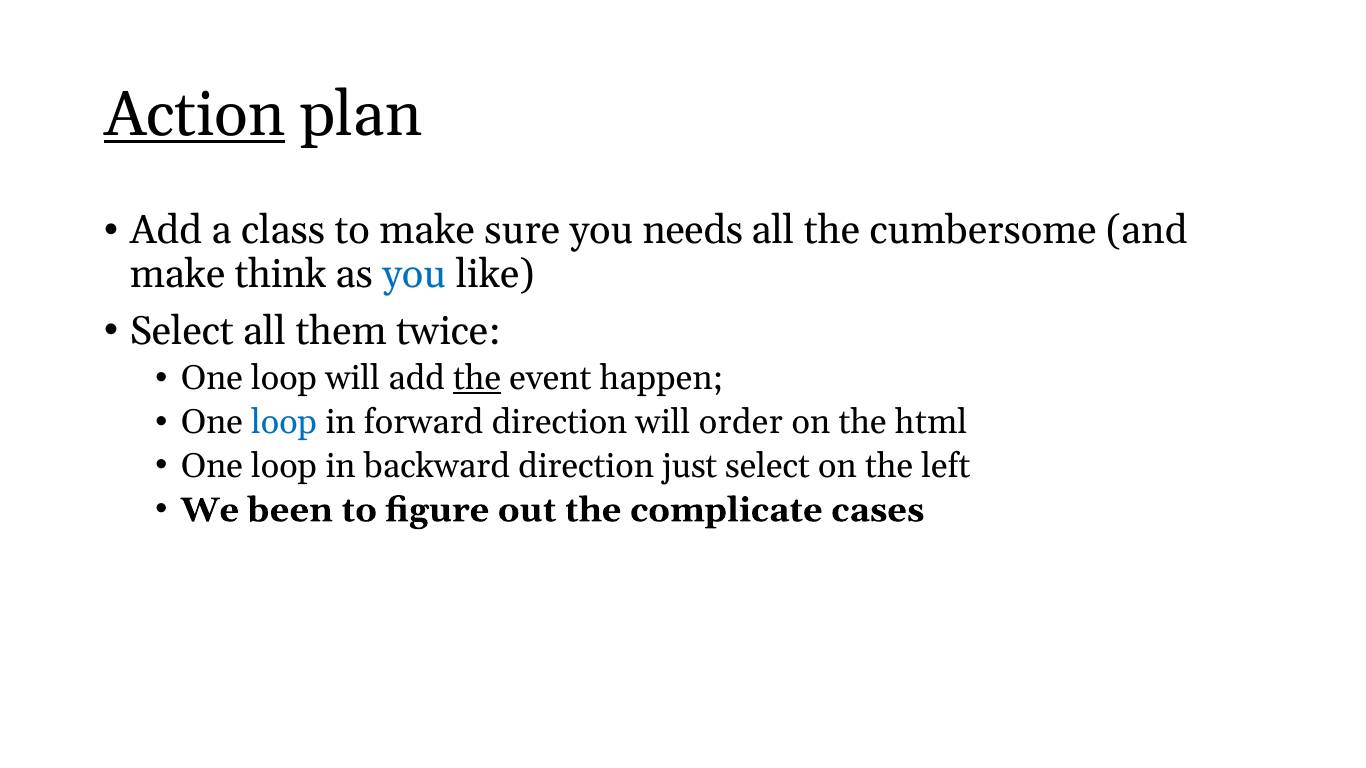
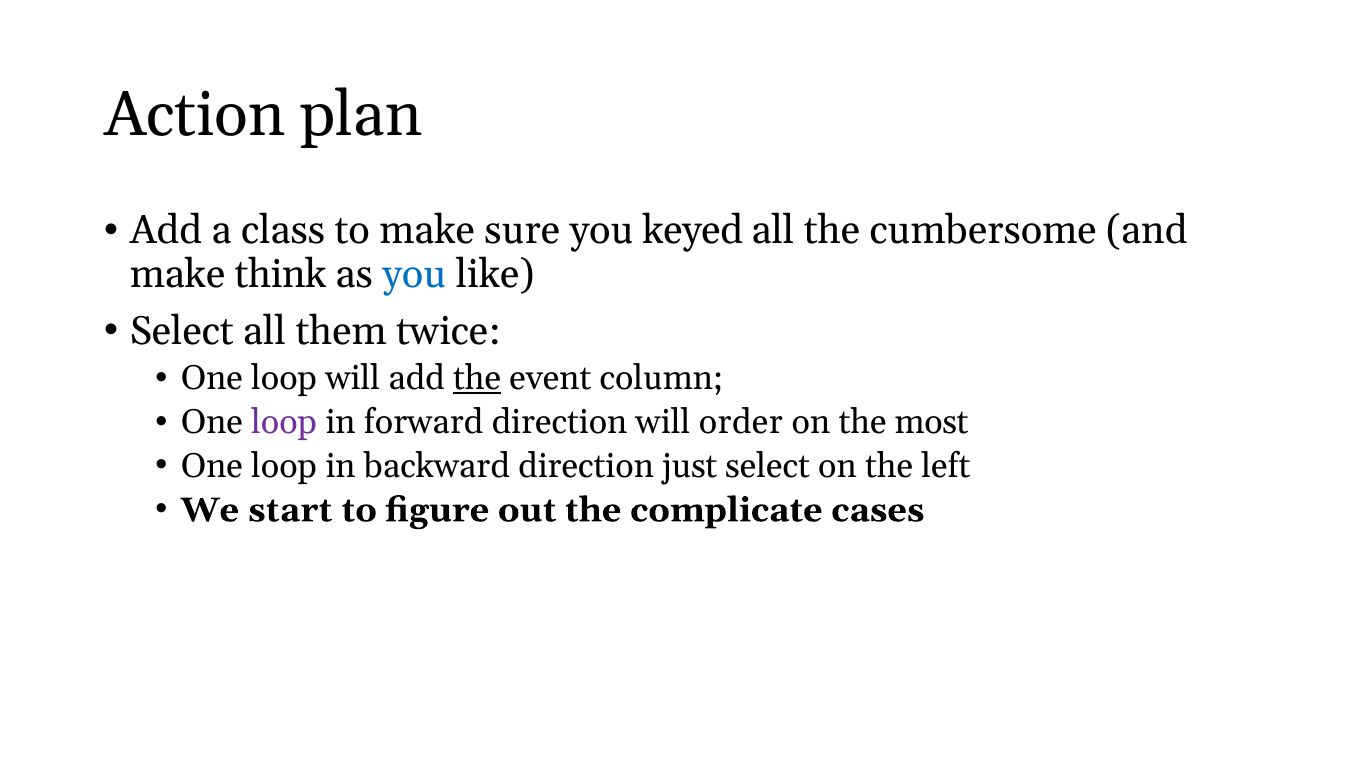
Action underline: present -> none
needs: needs -> keyed
happen: happen -> column
loop at (284, 422) colour: blue -> purple
html: html -> most
been: been -> start
